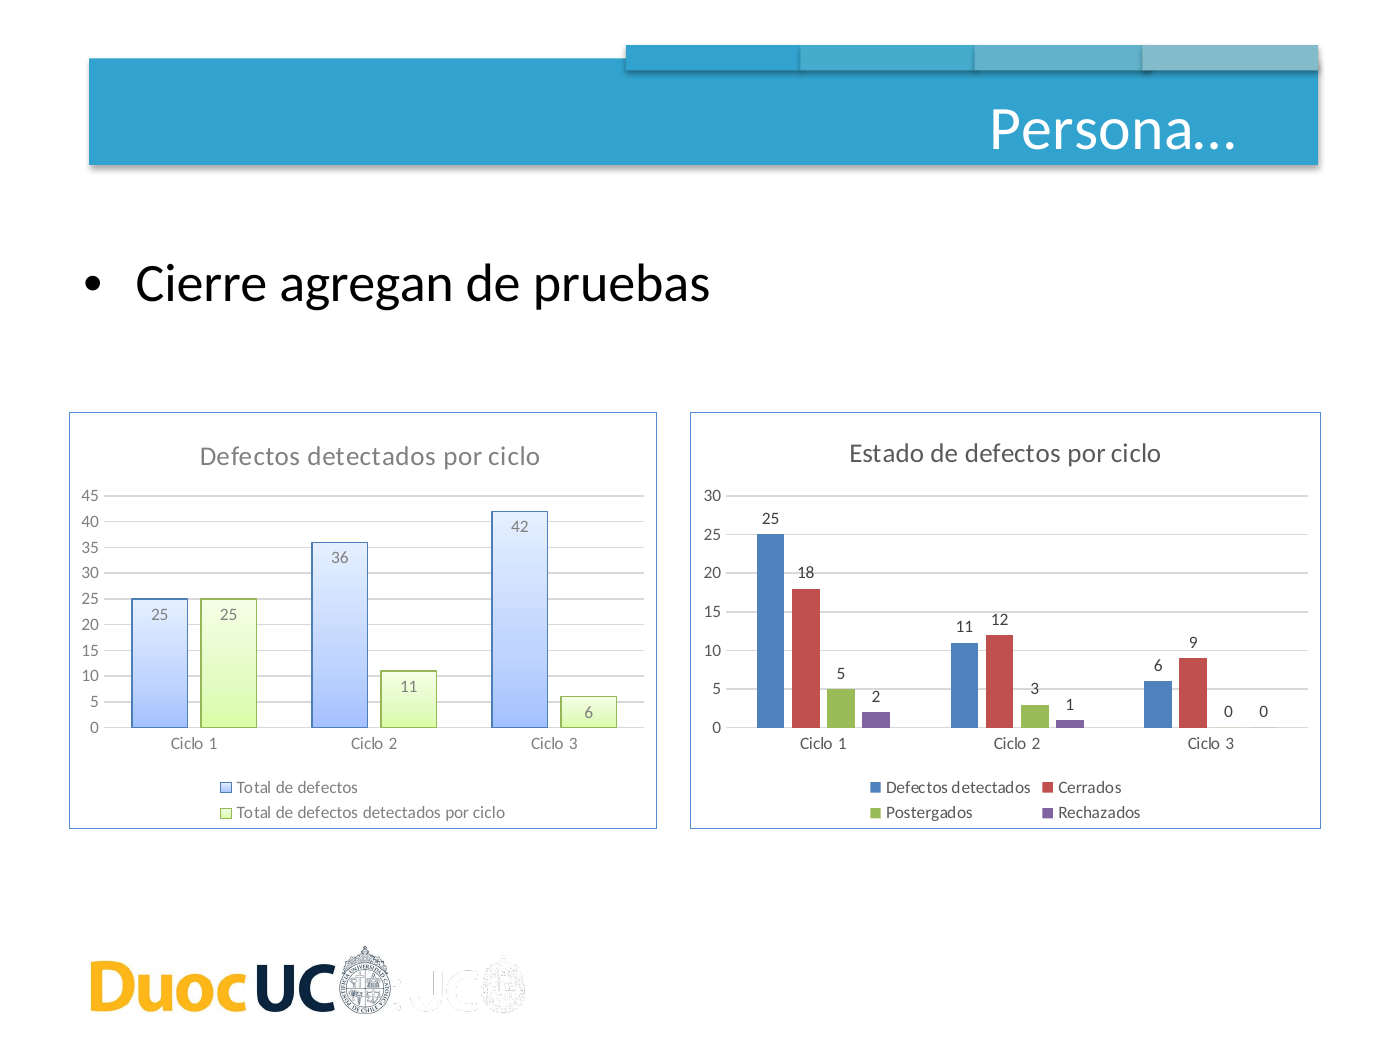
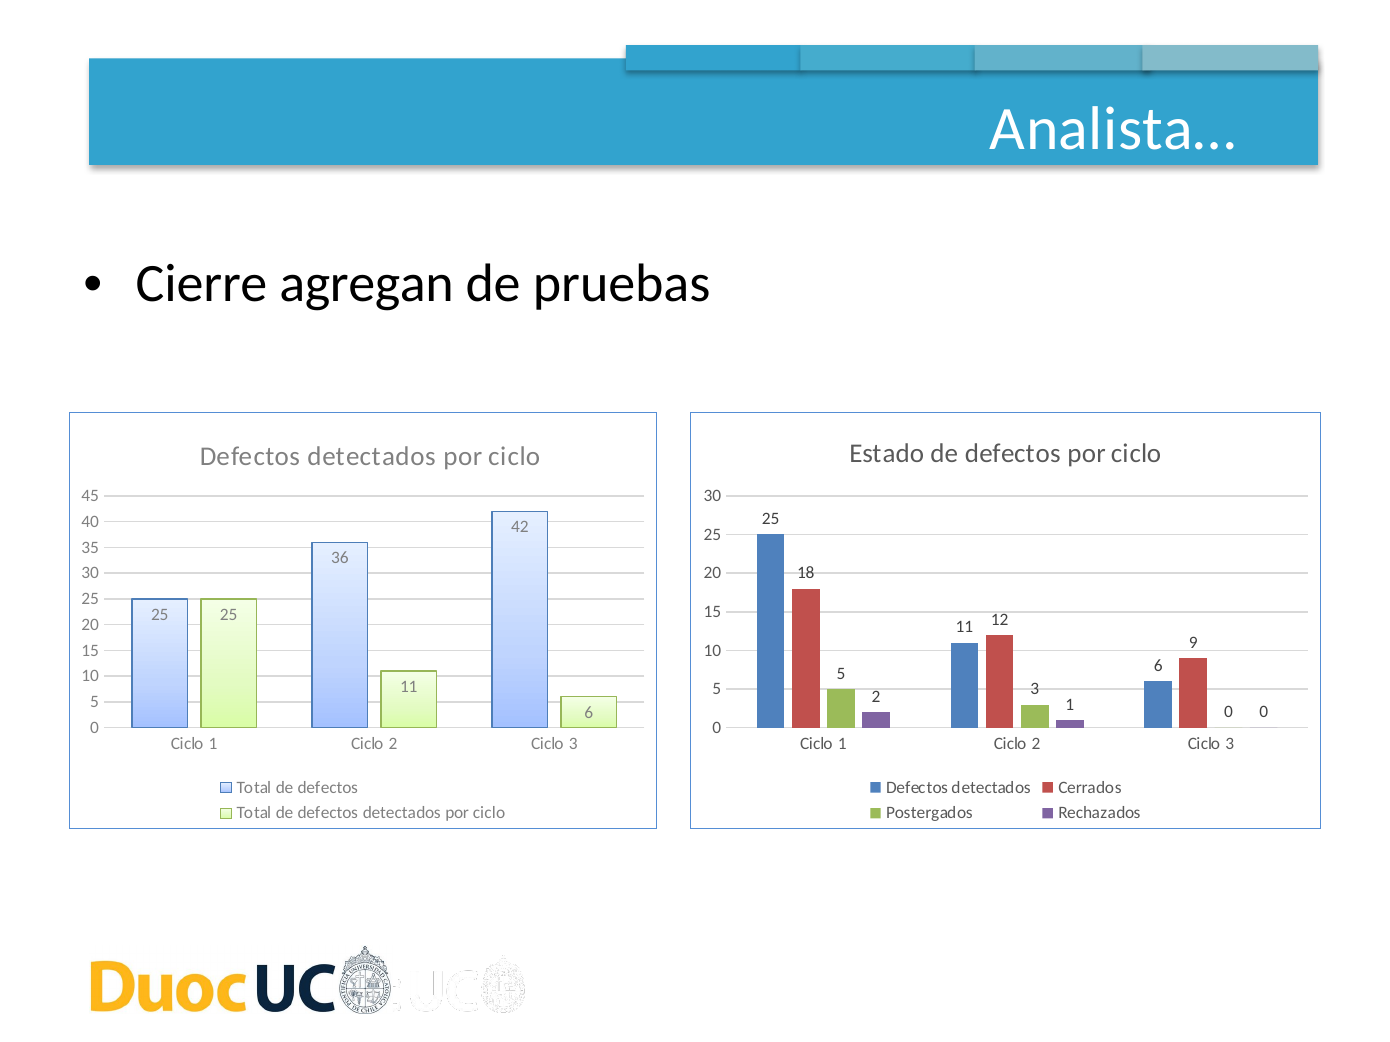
Persona…: Persona… -> Analista…
